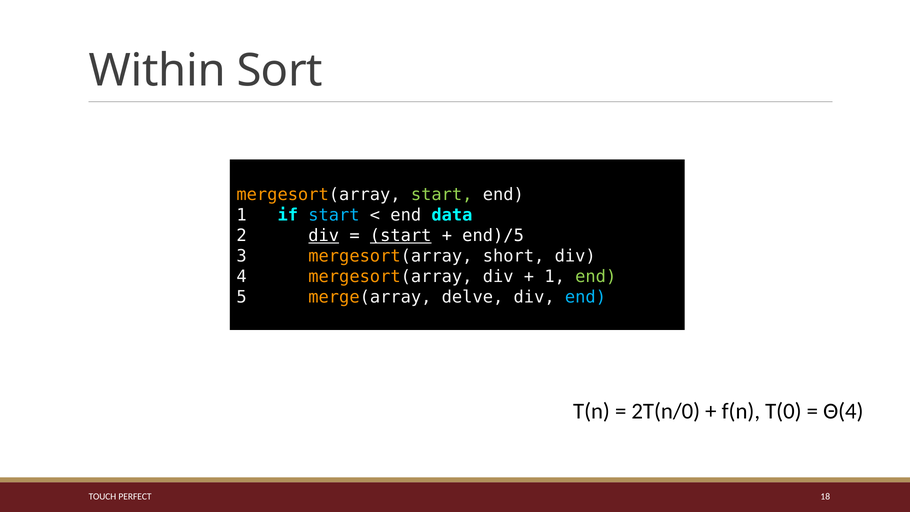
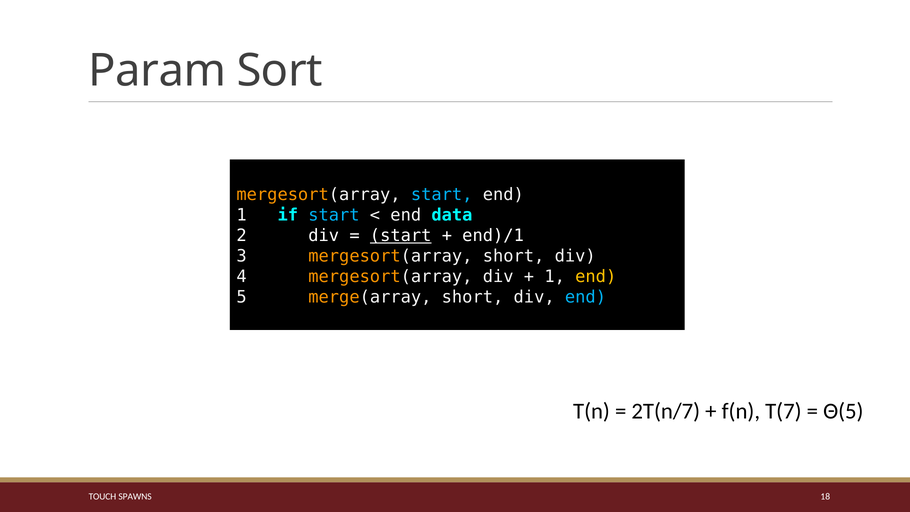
Within: Within -> Param
start at (442, 195) colour: light green -> light blue
div at (324, 236) underline: present -> none
end)/5: end)/5 -> end)/1
end at (596, 277) colour: light green -> yellow
merge(array delve: delve -> short
2T(n/0: 2T(n/0 -> 2T(n/7
T(0: T(0 -> T(7
Θ(4: Θ(4 -> Θ(5
PERFECT: PERFECT -> SPAWNS
